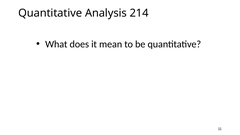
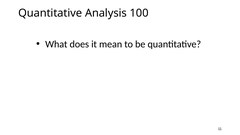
214: 214 -> 100
